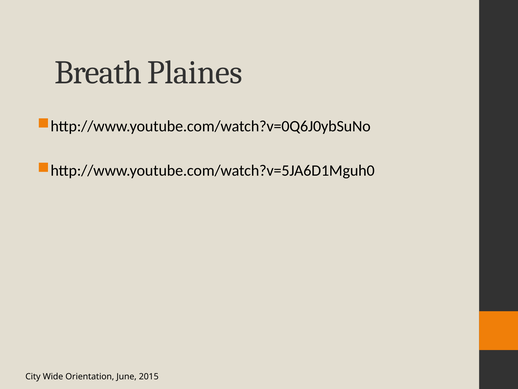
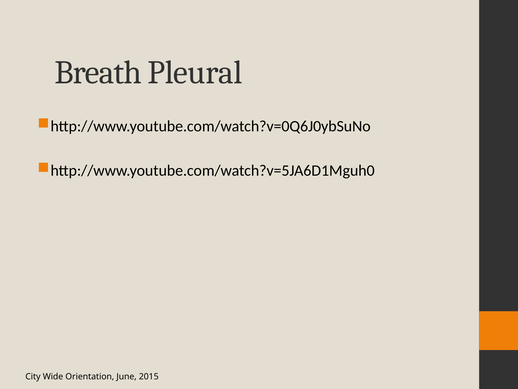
Plaines: Plaines -> Pleural
